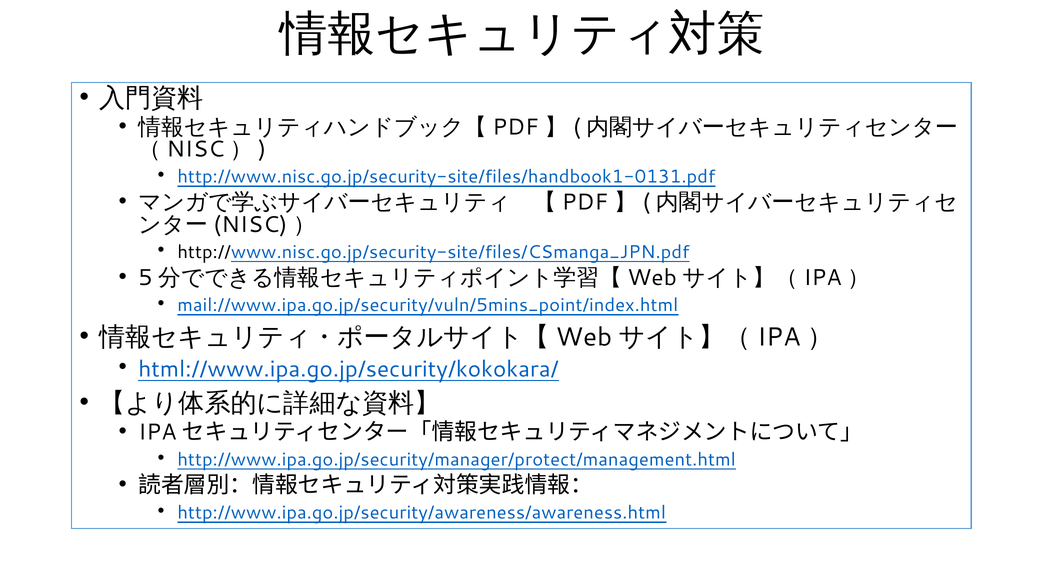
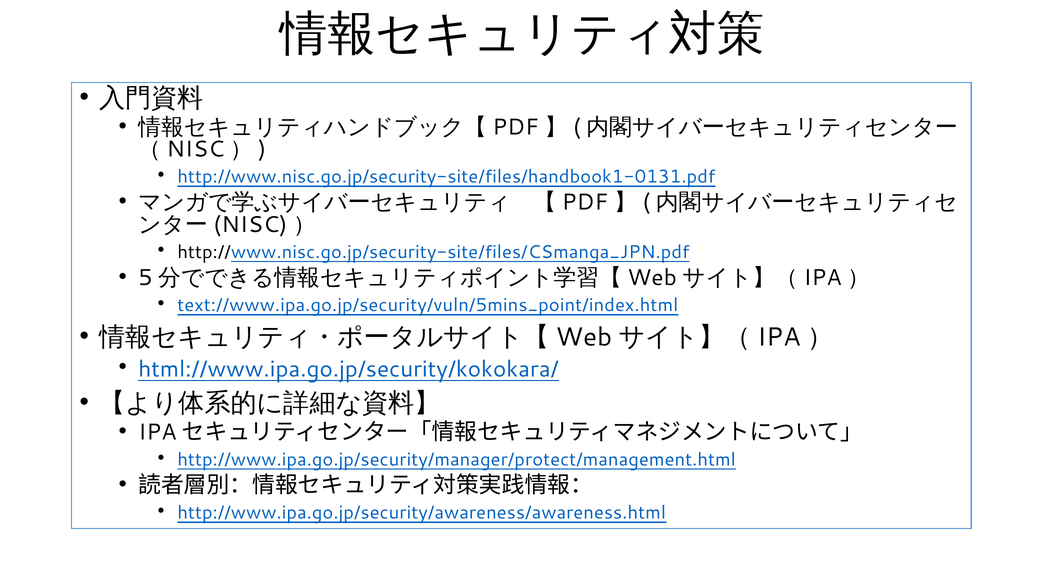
mail://www.ipa.go.jp/security/vuln/5mins_point/index.html: mail://www.ipa.go.jp/security/vuln/5mins_point/index.html -> text://www.ipa.go.jp/security/vuln/5mins_point/index.html
